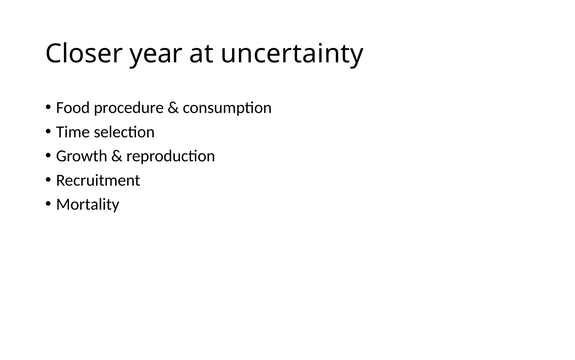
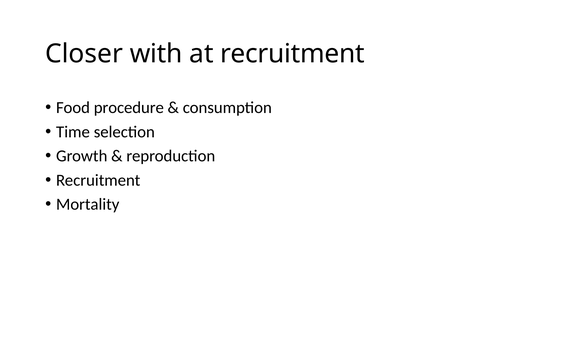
year: year -> with
at uncertainty: uncertainty -> recruitment
